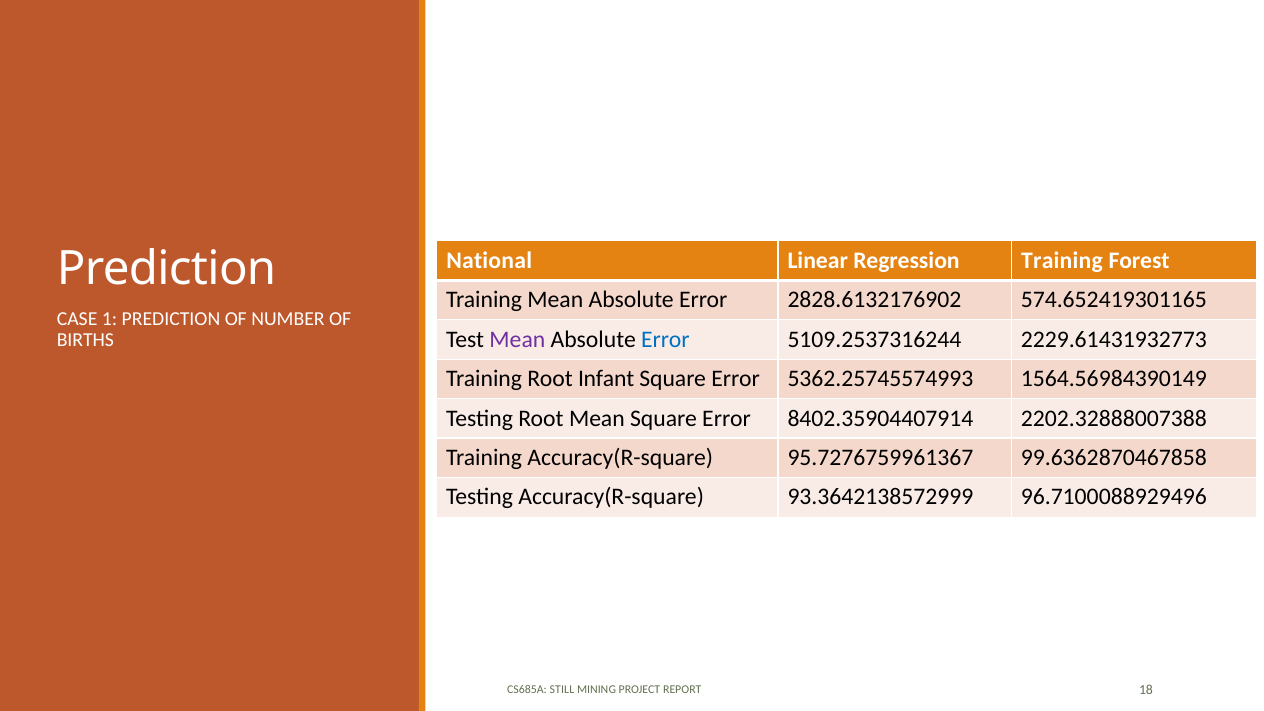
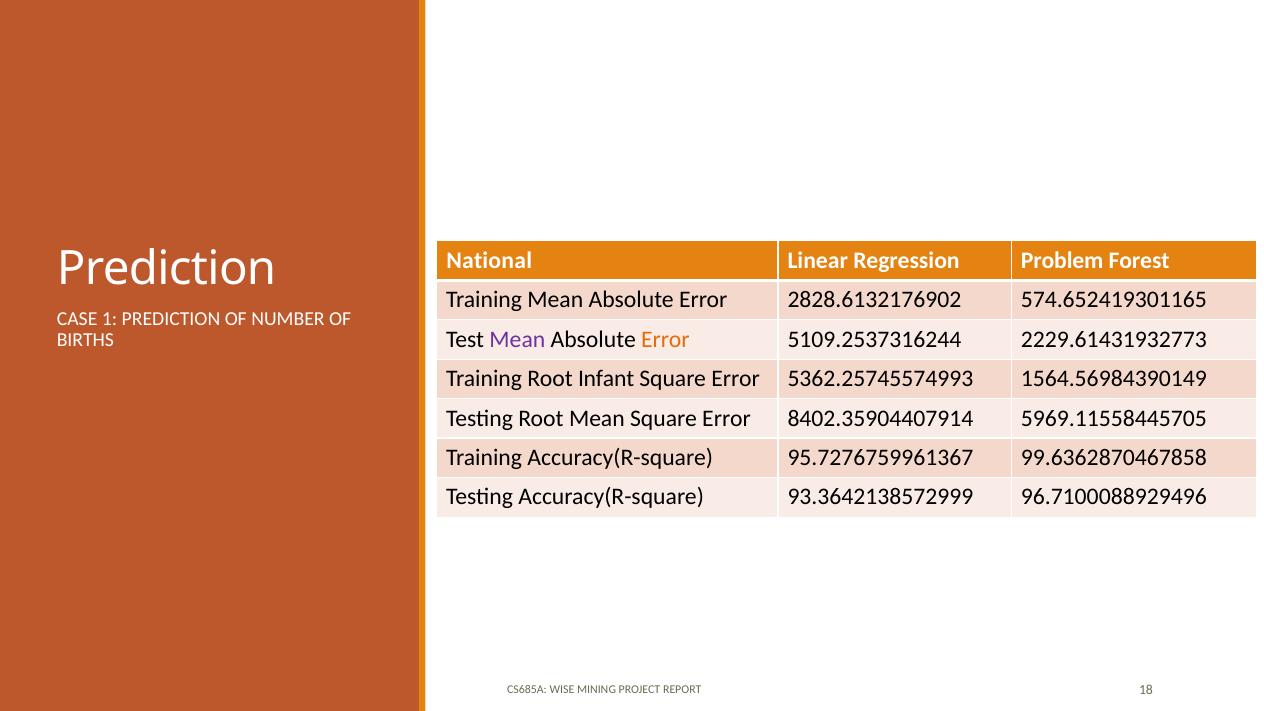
Regression Training: Training -> Problem
Error at (665, 339) colour: blue -> orange
2202.32888007388: 2202.32888007388 -> 5969.11558445705
STILL: STILL -> WISE
